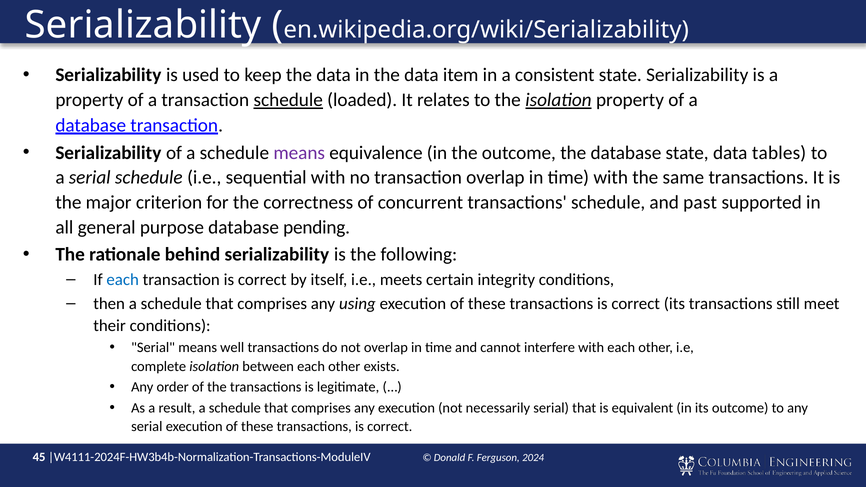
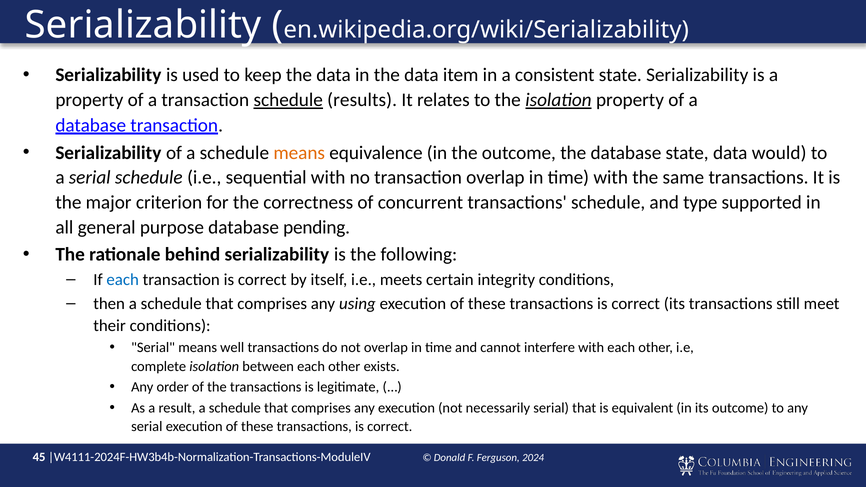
loaded: loaded -> results
means at (299, 153) colour: purple -> orange
tables: tables -> would
past: past -> type
